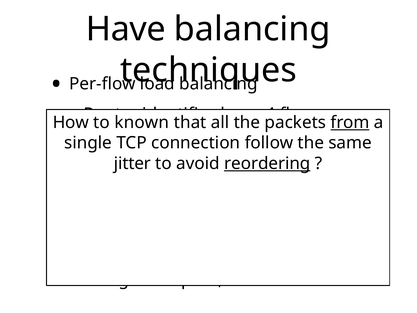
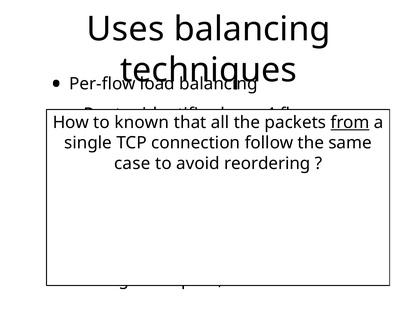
Have: Have -> Uses
jitter: jitter -> case
reordering at (267, 163) underline: present -> none
